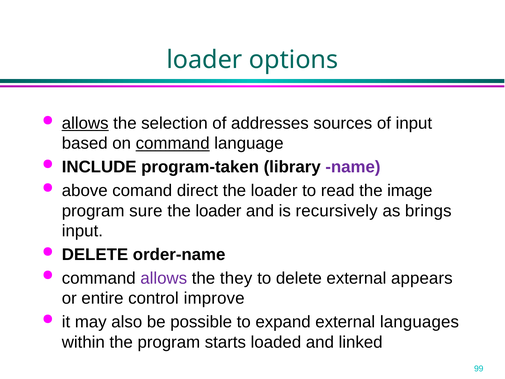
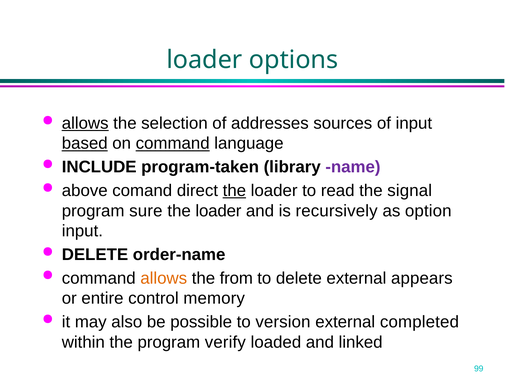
based underline: none -> present
the at (234, 190) underline: none -> present
image: image -> signal
brings: brings -> option
allows at (164, 278) colour: purple -> orange
they: they -> from
improve: improve -> memory
expand: expand -> version
languages: languages -> completed
starts: starts -> verify
